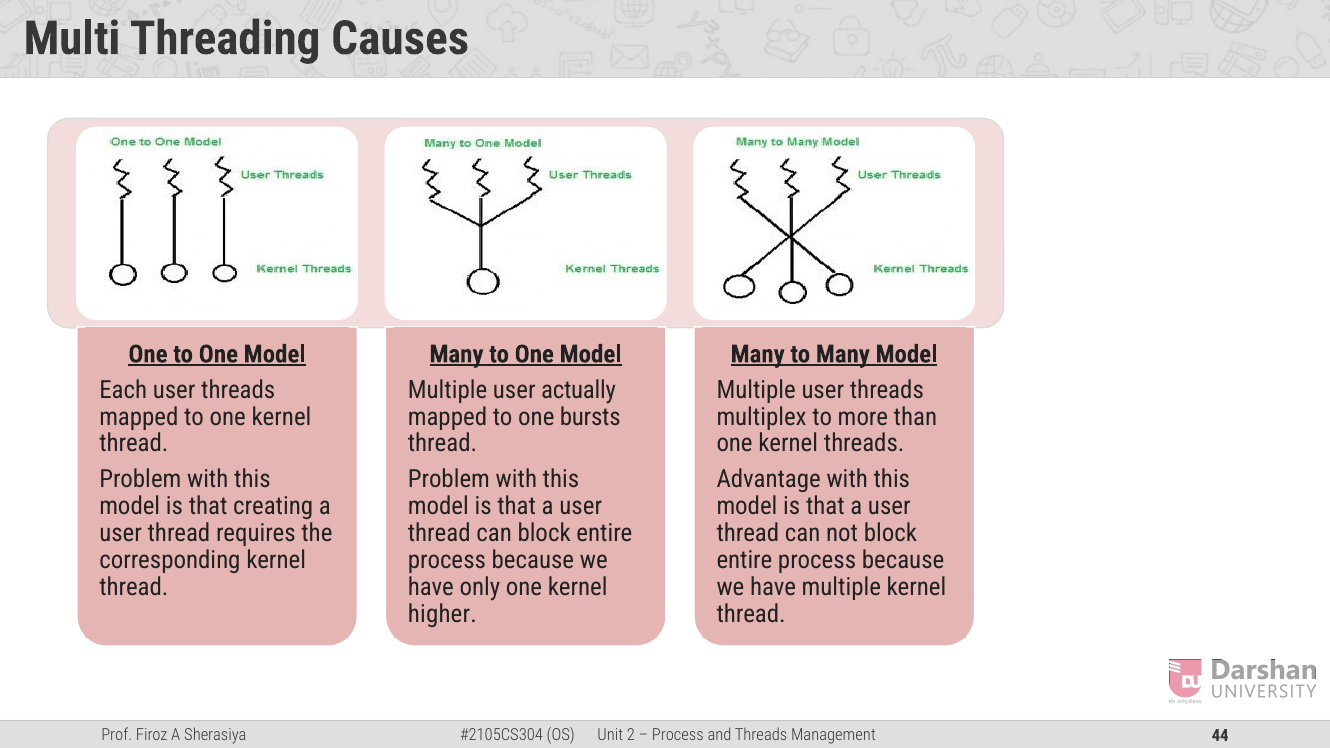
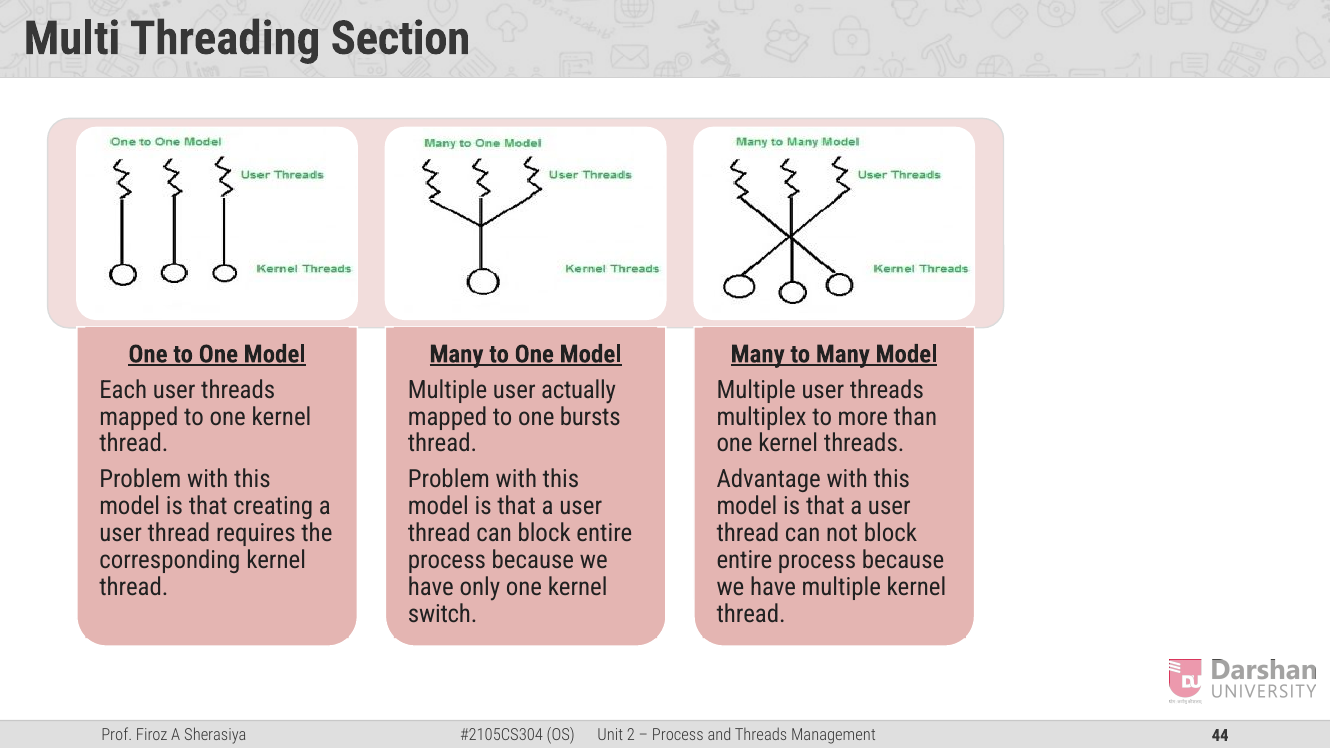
Causes: Causes -> Section
higher: higher -> switch
